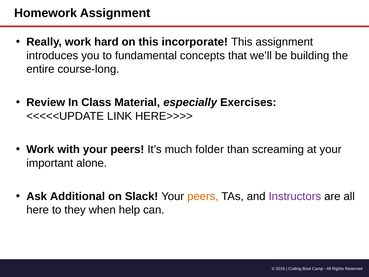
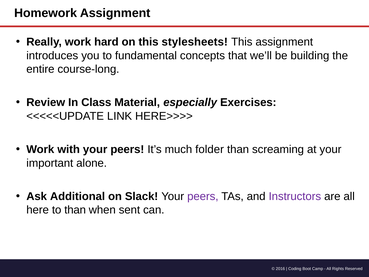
incorporate: incorporate -> stylesheets
peers at (203, 196) colour: orange -> purple
to they: they -> than
help: help -> sent
